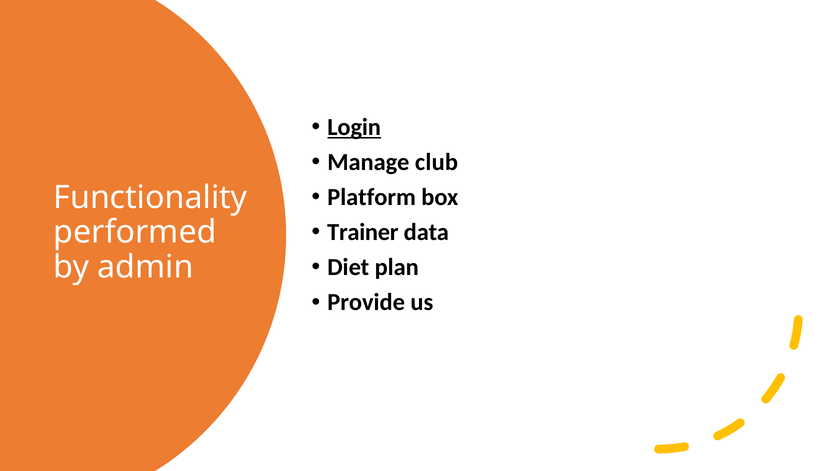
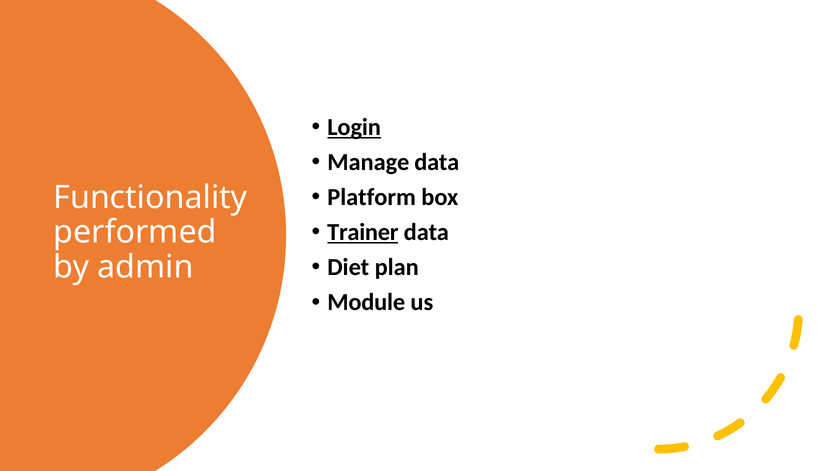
Manage club: club -> data
Trainer underline: none -> present
Provide: Provide -> Module
